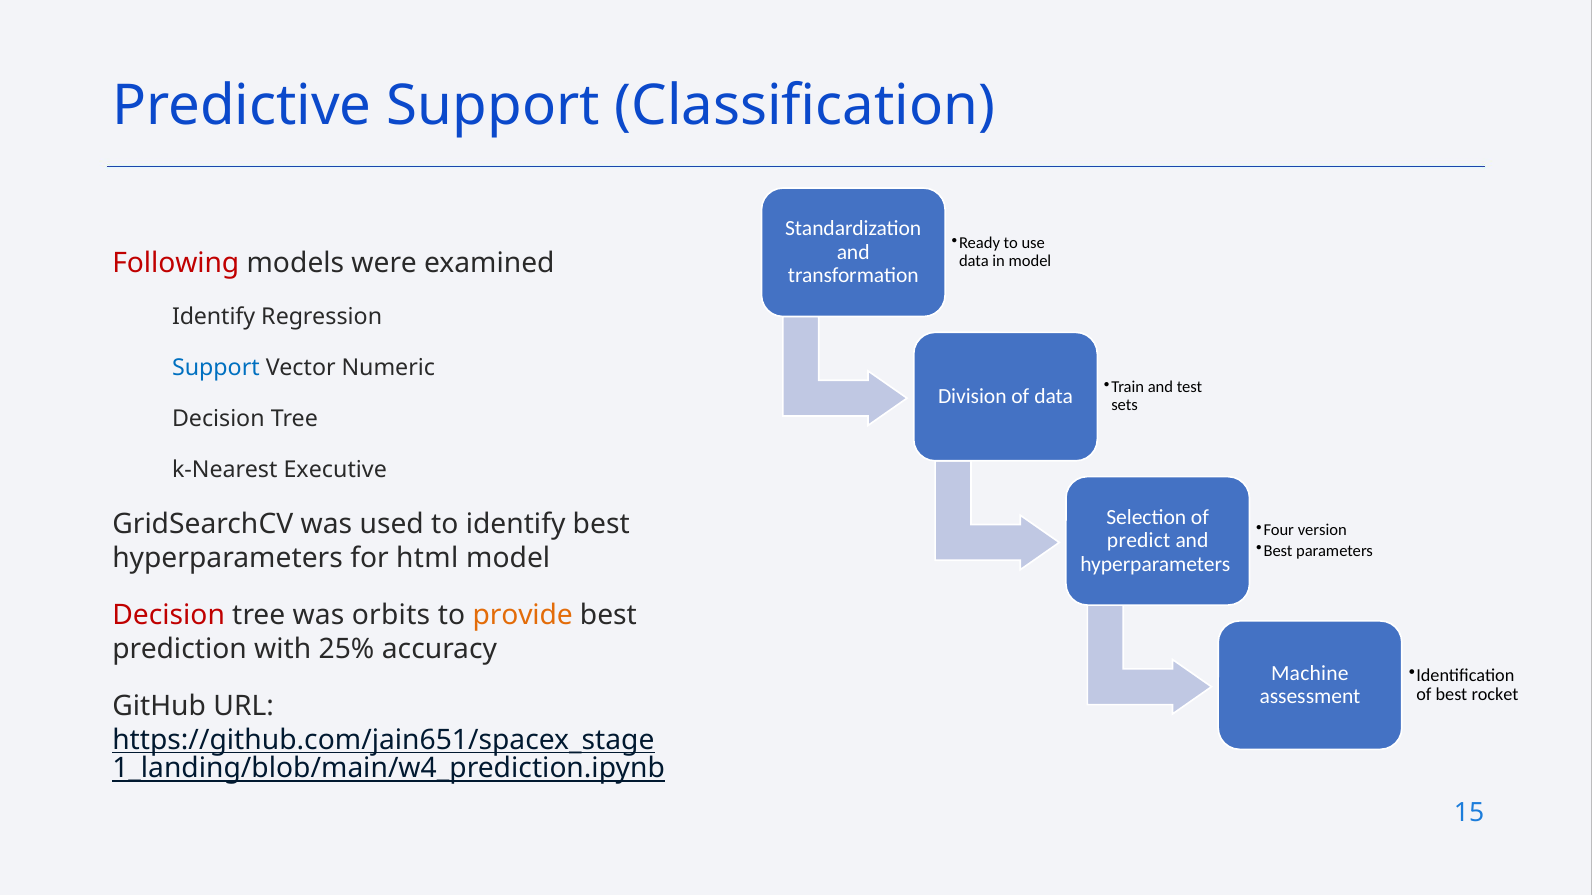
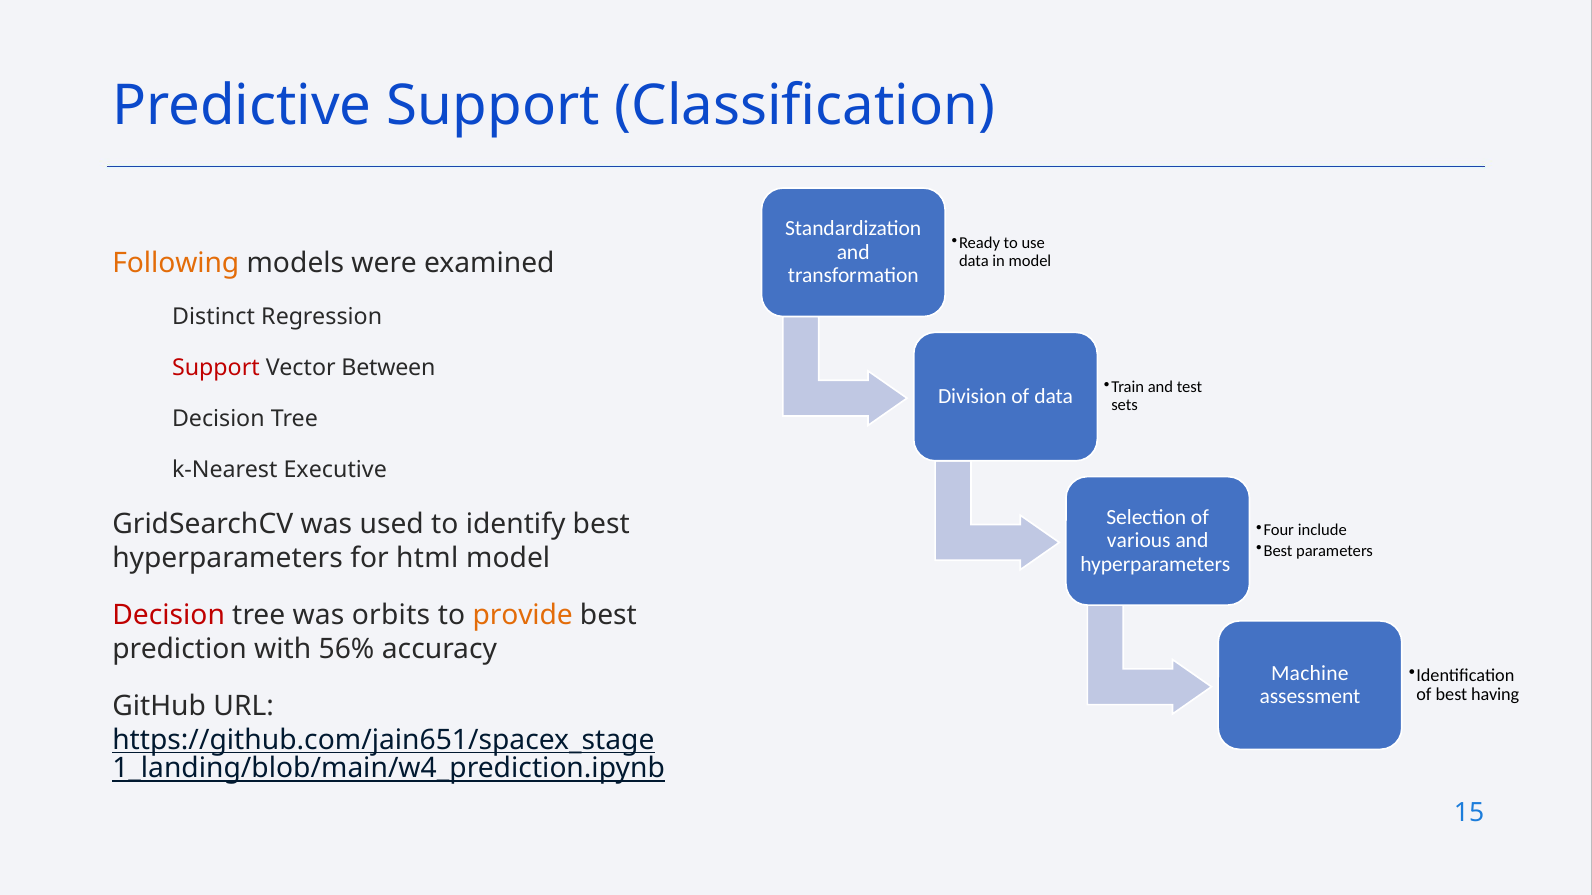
Following colour: red -> orange
Identify at (214, 317): Identify -> Distinct
Support at (216, 368) colour: blue -> red
Numeric: Numeric -> Between
version: version -> include
predict: predict -> various
25%: 25% -> 56%
rocket: rocket -> having
